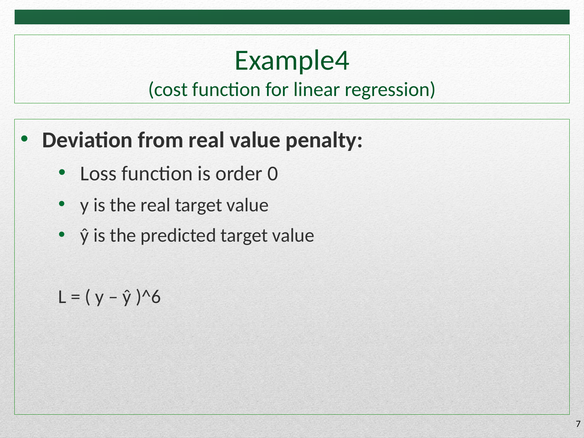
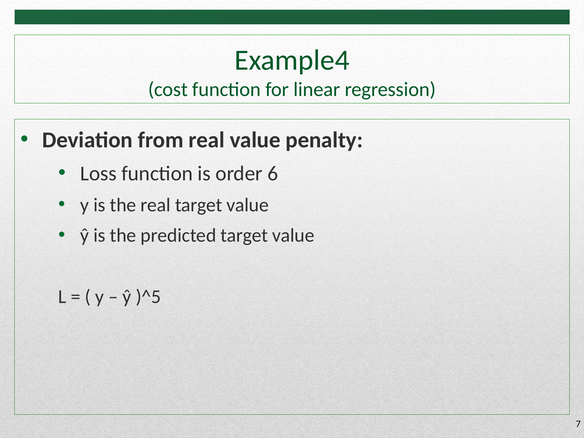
0: 0 -> 6
)^6: )^6 -> )^5
